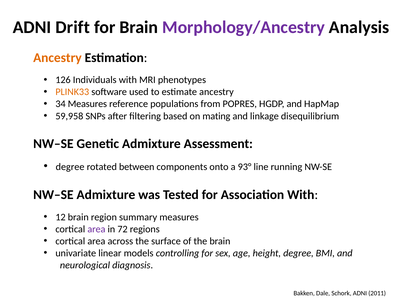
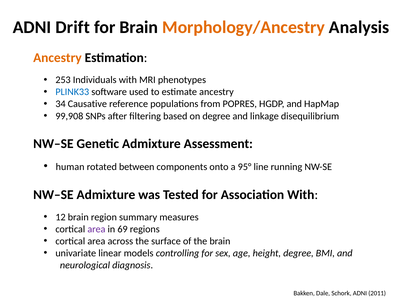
Morphology/Ancestry colour: purple -> orange
126: 126 -> 253
PLINK33 colour: orange -> blue
34 Measures: Measures -> Causative
59,958: 59,958 -> 99,908
on mating: mating -> degree
degree at (70, 167): degree -> human
93°: 93° -> 95°
72: 72 -> 69
